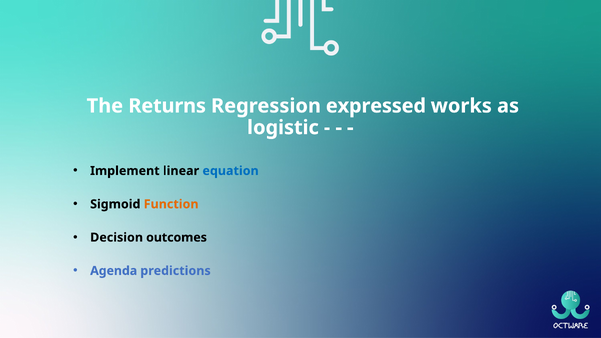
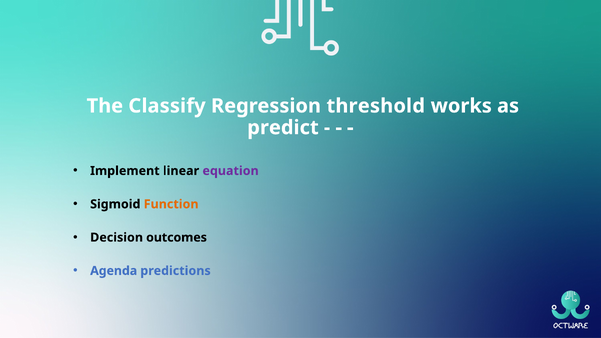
Returns: Returns -> Classify
expressed: expressed -> threshold
logistic: logistic -> predict
equation colour: blue -> purple
